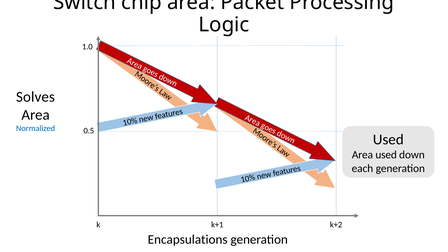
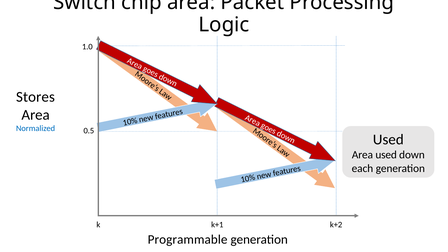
Solves: Solves -> Stores
Encapsulations: Encapsulations -> Programmable
